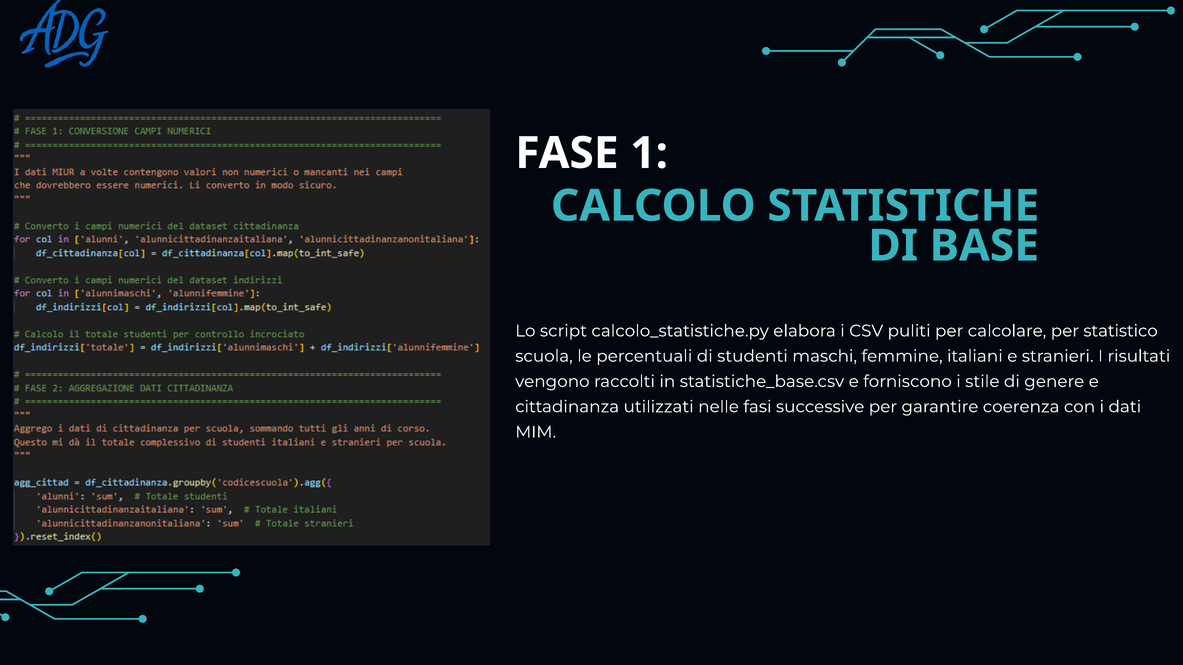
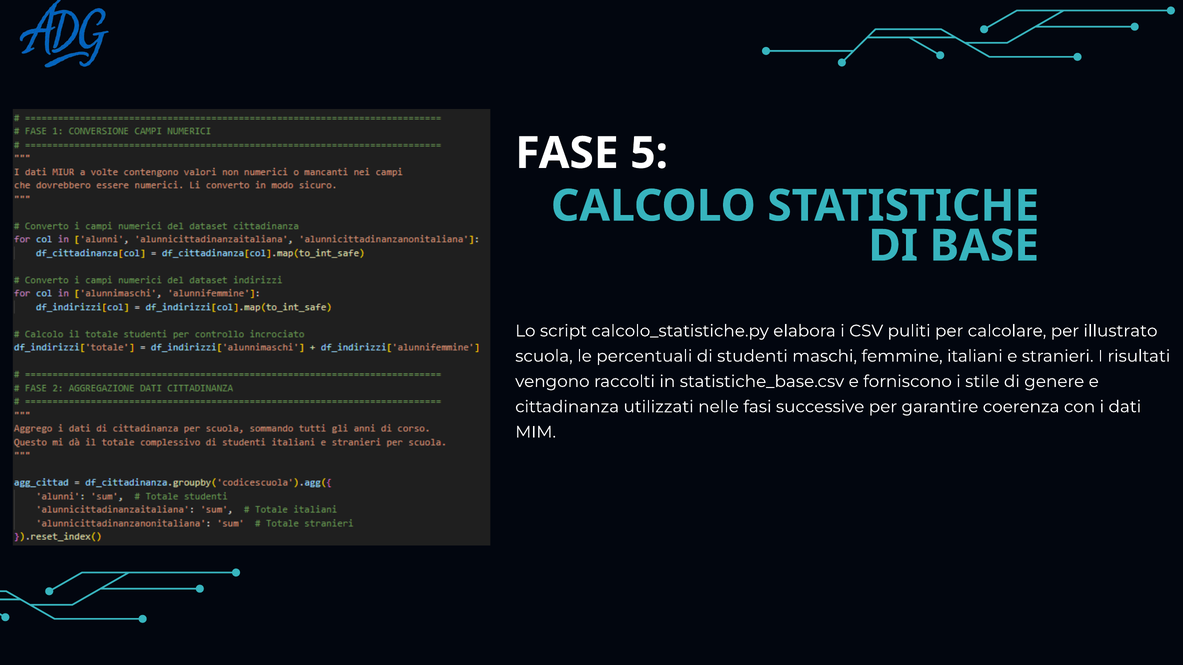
1: 1 -> 5
statistico: statistico -> illustrato
